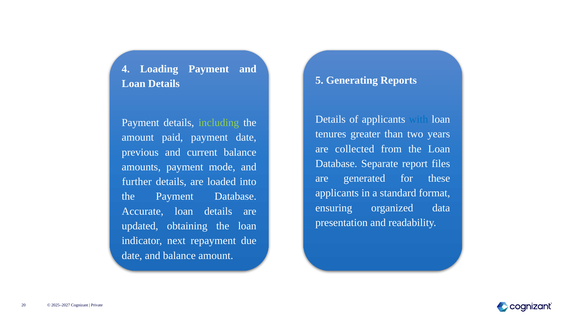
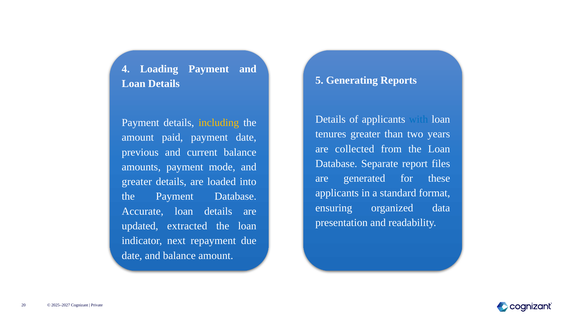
including colour: light green -> yellow
further at (137, 182): further -> greater
obtaining: obtaining -> extracted
